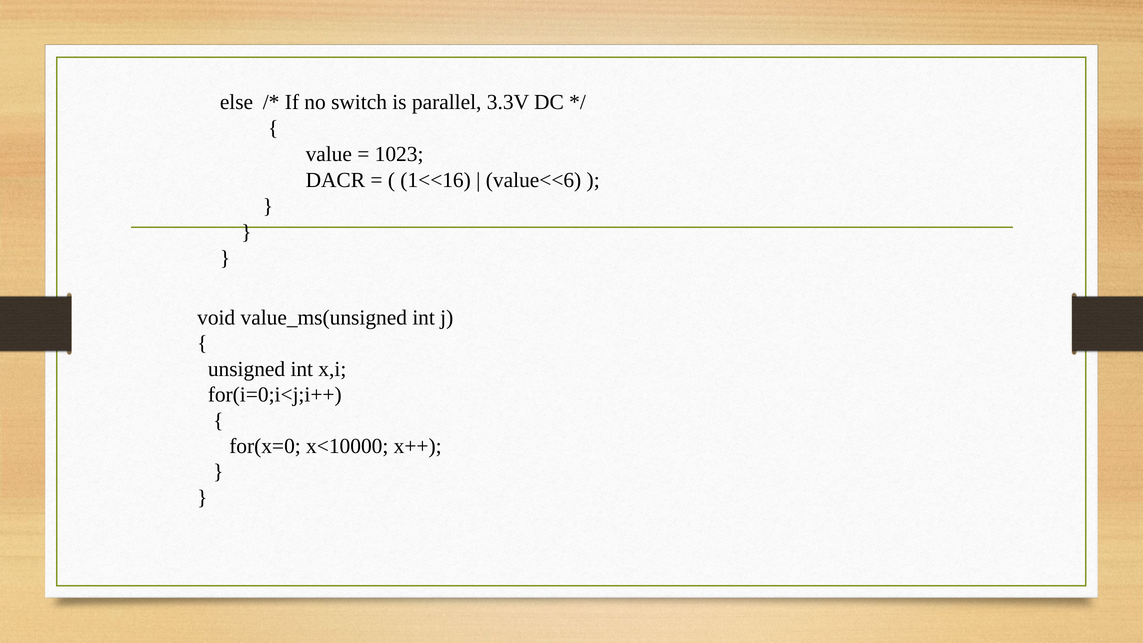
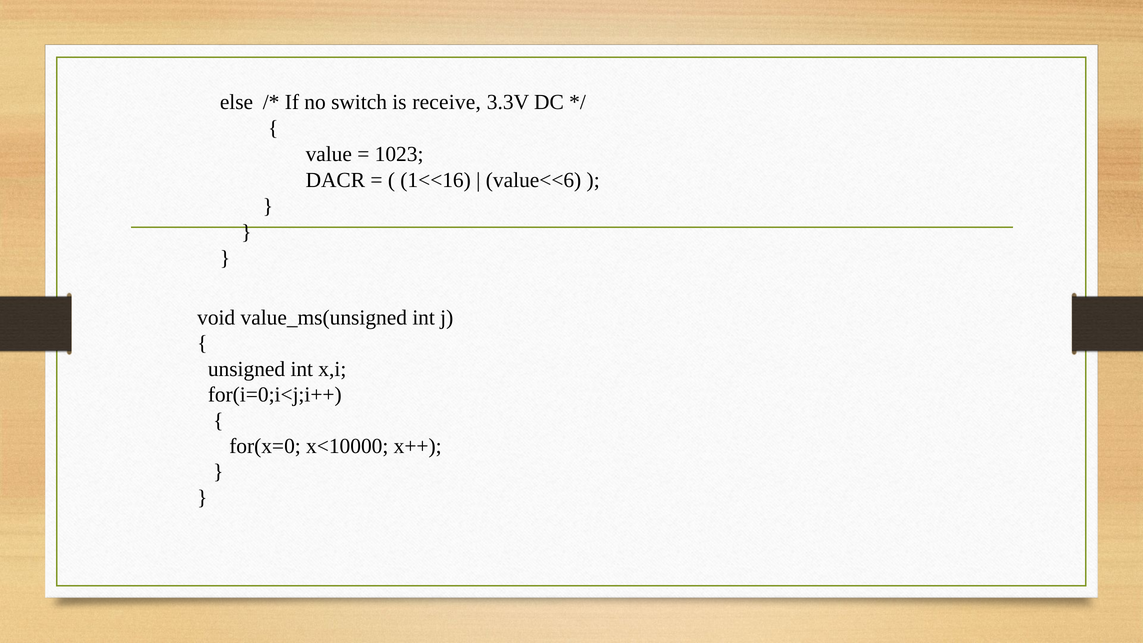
parallel: parallel -> receive
